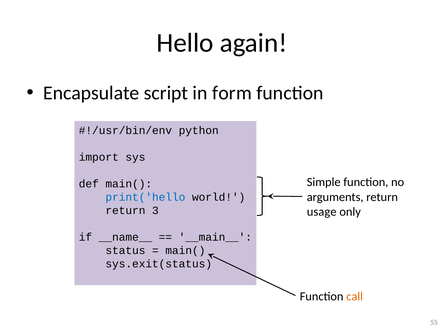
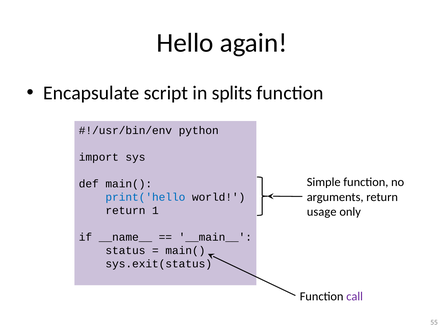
form: form -> splits
3: 3 -> 1
call colour: orange -> purple
